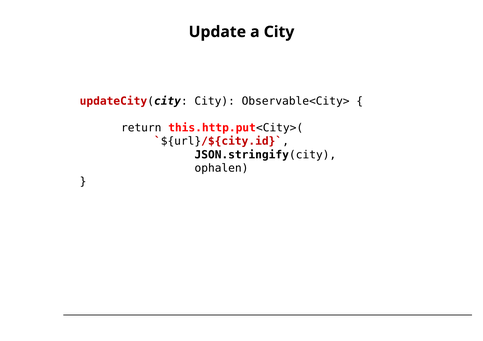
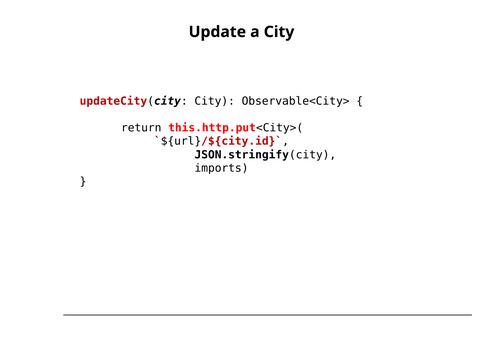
ophalen: ophalen -> imports
